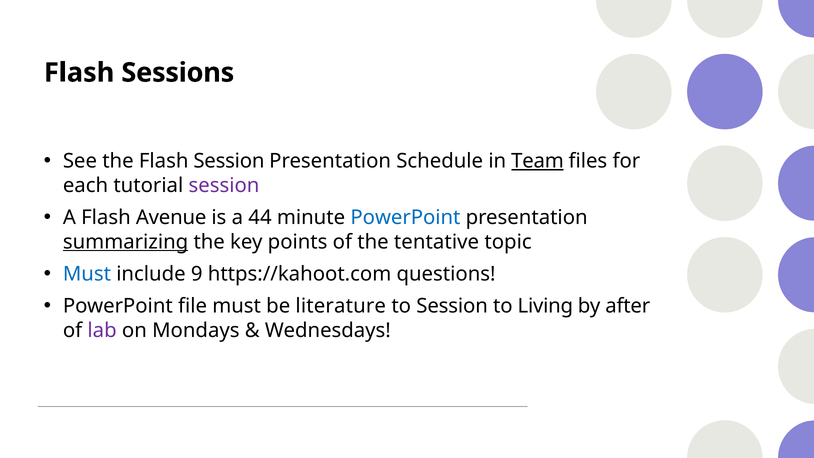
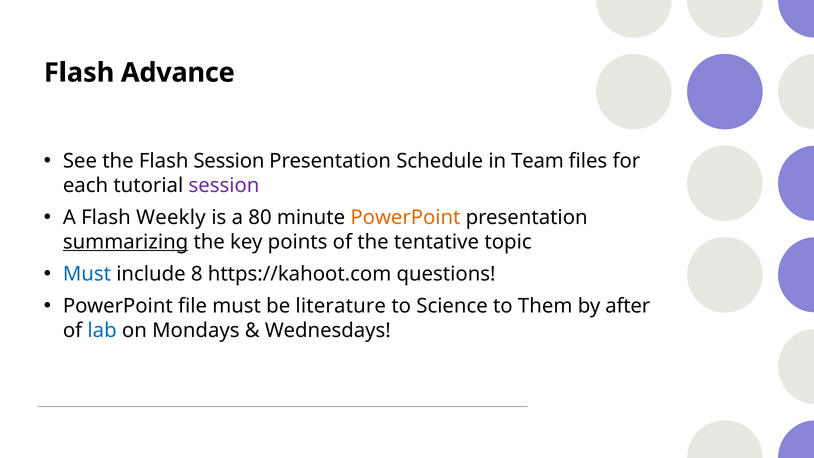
Sessions: Sessions -> Advance
Team underline: present -> none
Avenue: Avenue -> Weekly
44: 44 -> 80
PowerPoint at (405, 217) colour: blue -> orange
9: 9 -> 8
to Session: Session -> Science
Living: Living -> Them
lab colour: purple -> blue
